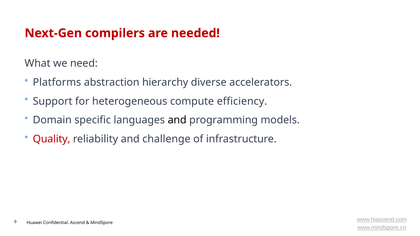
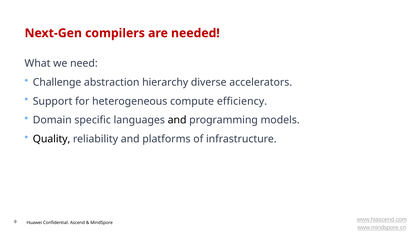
Platforms: Platforms -> Challenge
Quality colour: red -> black
challenge: challenge -> platforms
